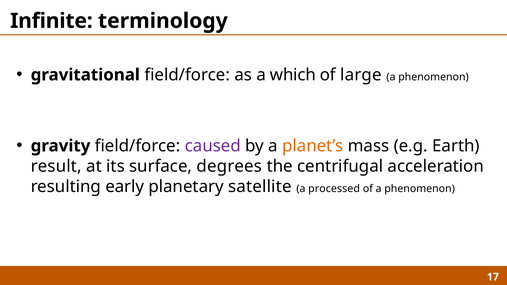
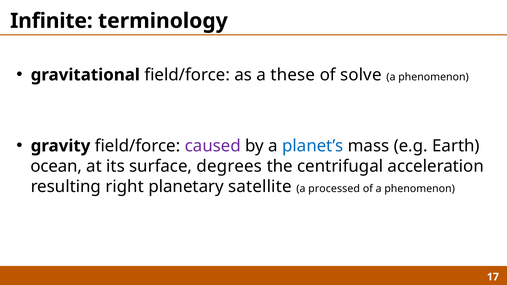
which: which -> these
large: large -> solve
planet’s colour: orange -> blue
result: result -> ocean
early: early -> right
